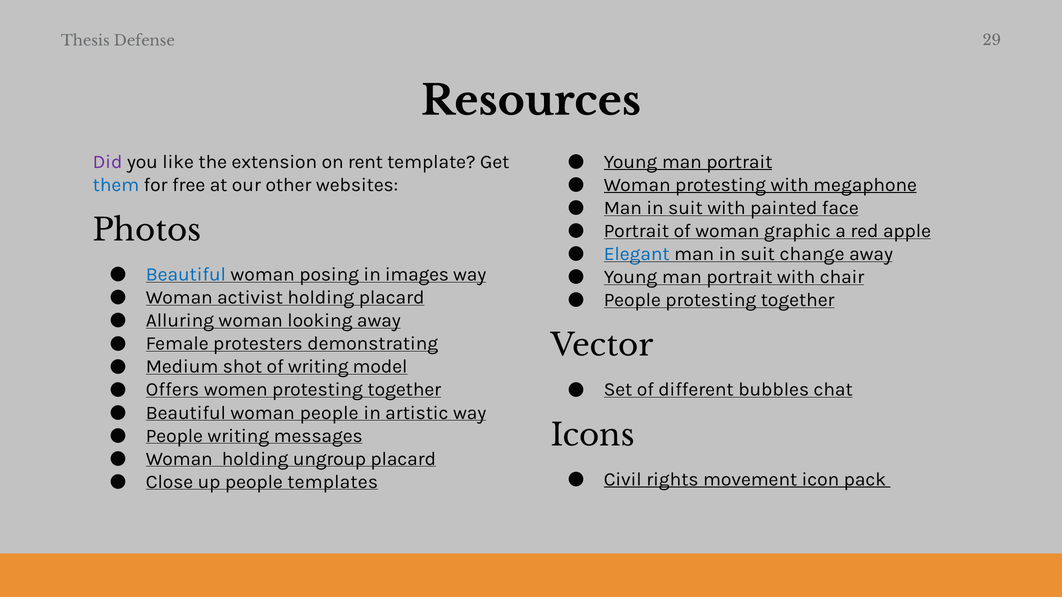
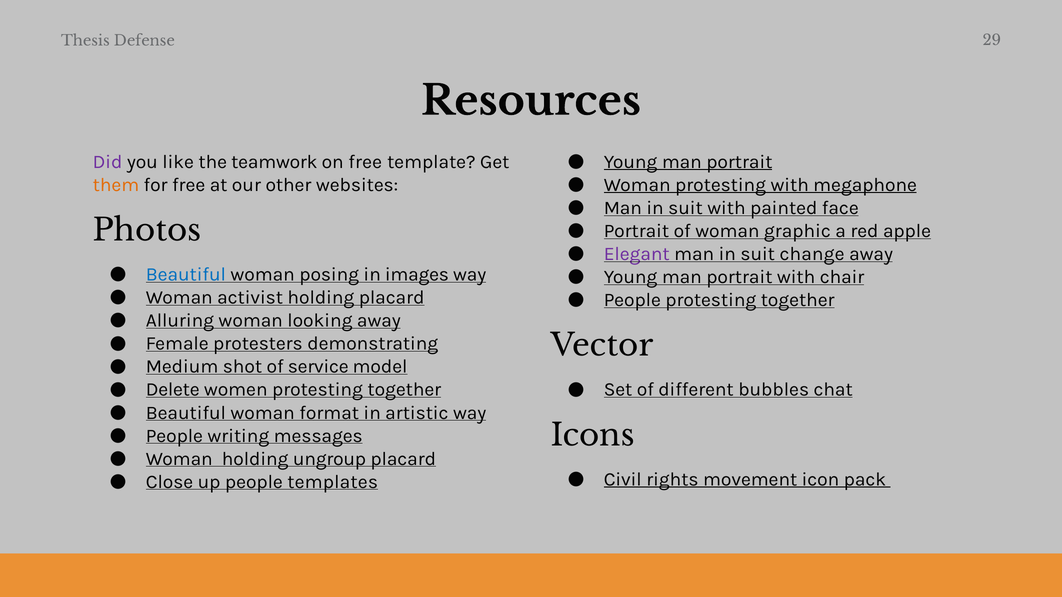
extension: extension -> teamwork
on rent: rent -> free
them colour: blue -> orange
Elegant colour: blue -> purple
of writing: writing -> service
Offers: Offers -> Delete
woman people: people -> format
